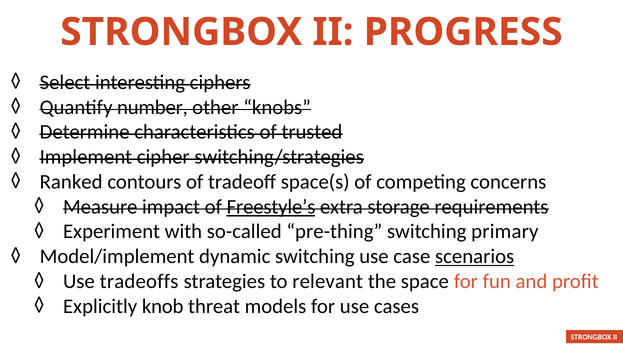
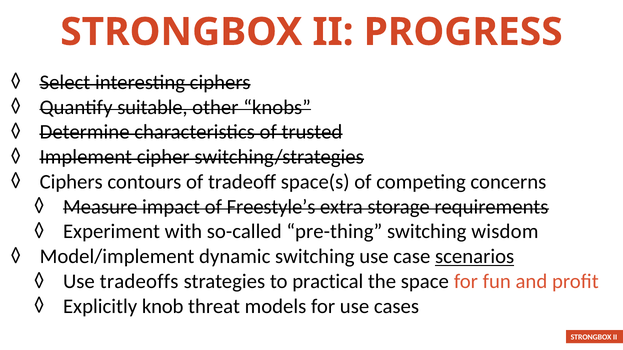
number: number -> suitable
Ranked at (71, 182): Ranked -> Ciphers
Freestyle’s underline: present -> none
primary: primary -> wisdom
relevant: relevant -> practical
